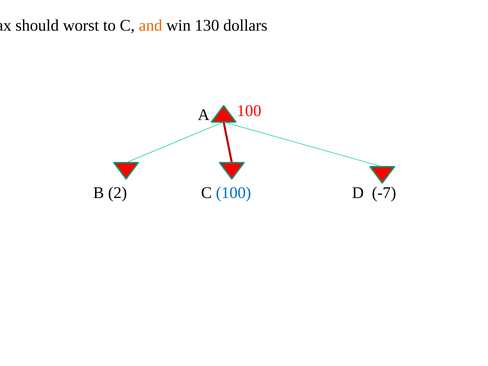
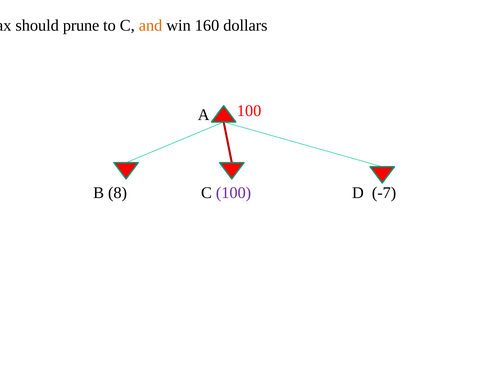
worst: worst -> prune
130: 130 -> 160
2: 2 -> 8
100 at (234, 193) colour: blue -> purple
